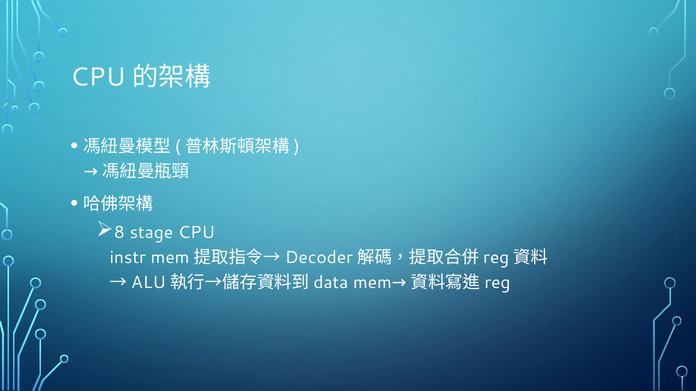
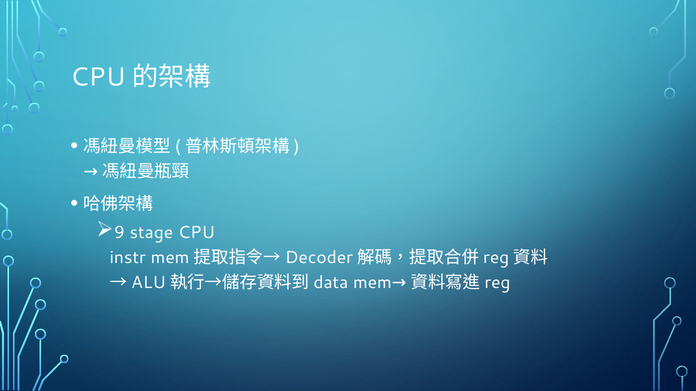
8: 8 -> 9
